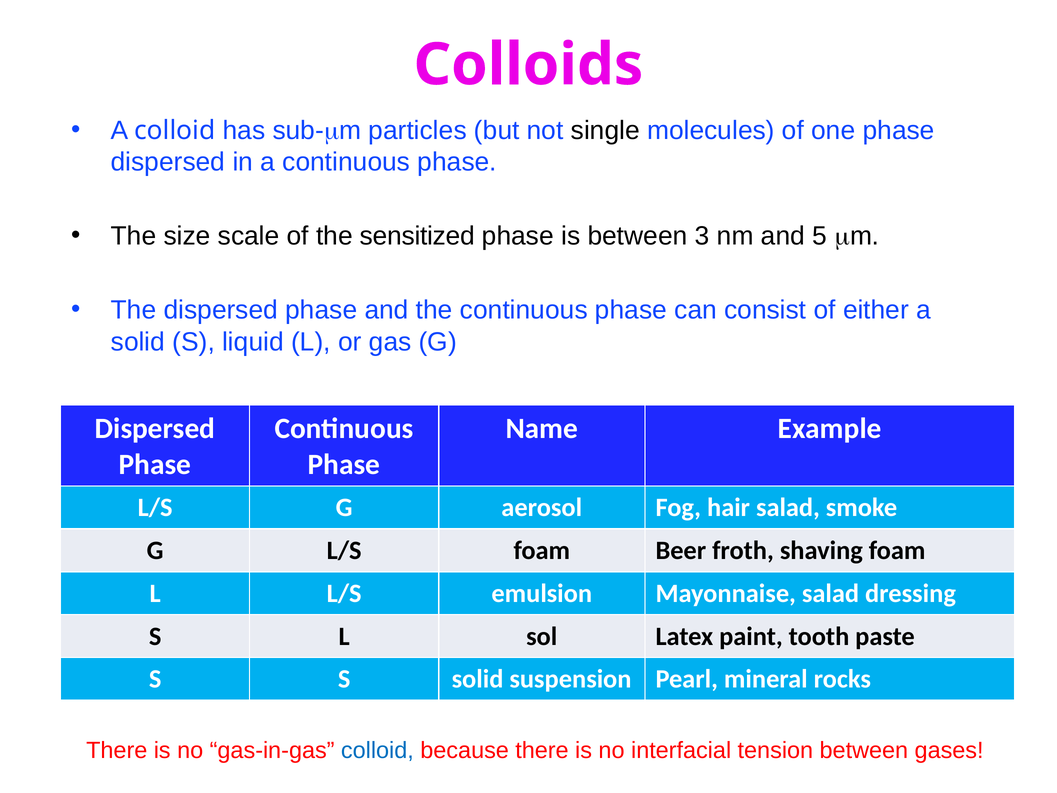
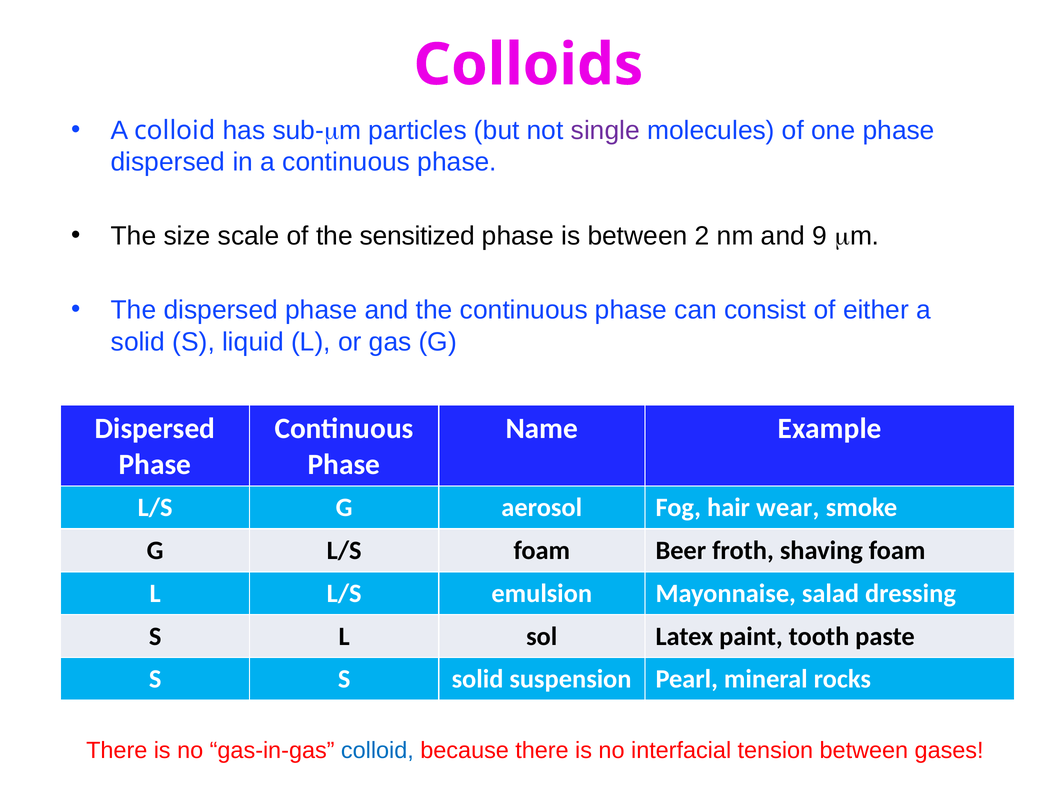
single colour: black -> purple
3: 3 -> 2
5: 5 -> 9
hair salad: salad -> wear
